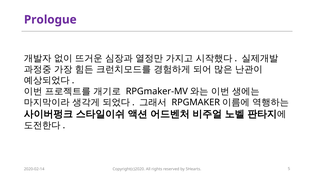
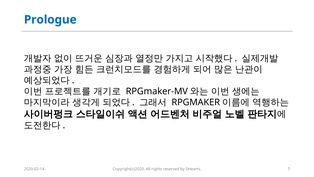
Prologue colour: purple -> blue
